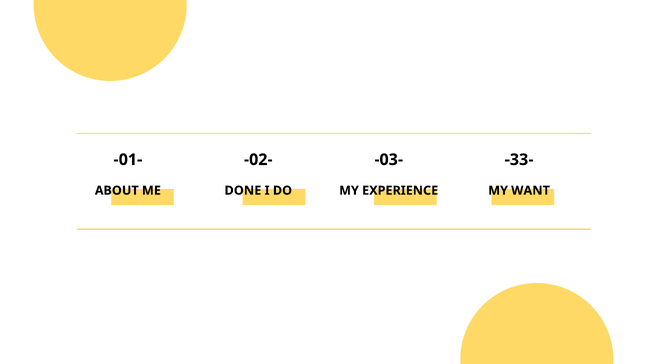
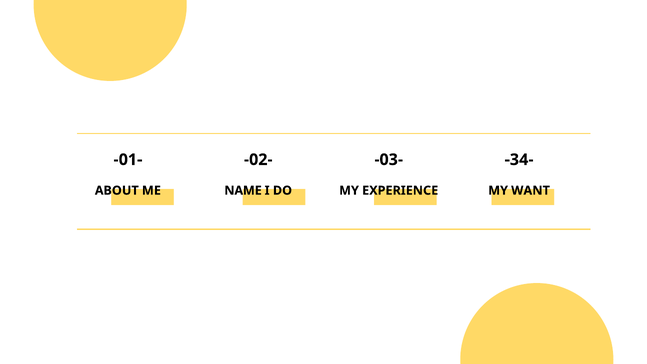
-33-: -33- -> -34-
DONE: DONE -> NAME
